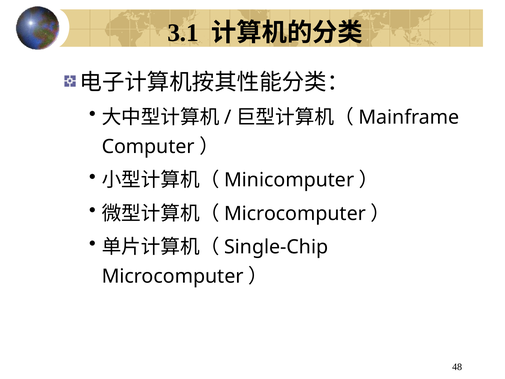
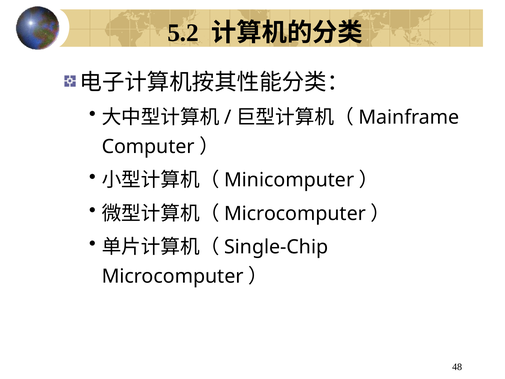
3.1: 3.1 -> 5.2
